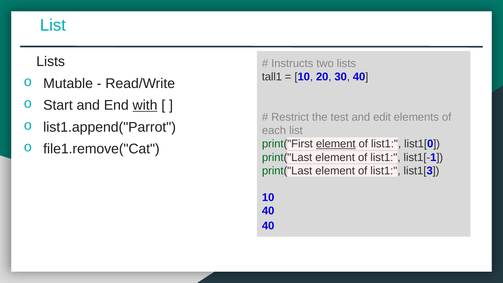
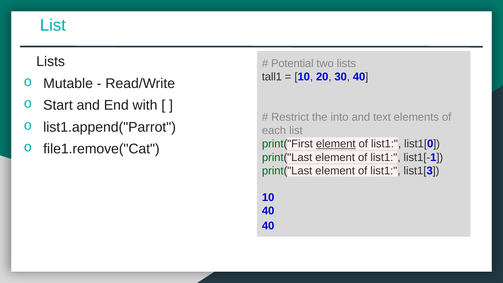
Instructs: Instructs -> Potential
with underline: present -> none
test: test -> into
edit: edit -> text
